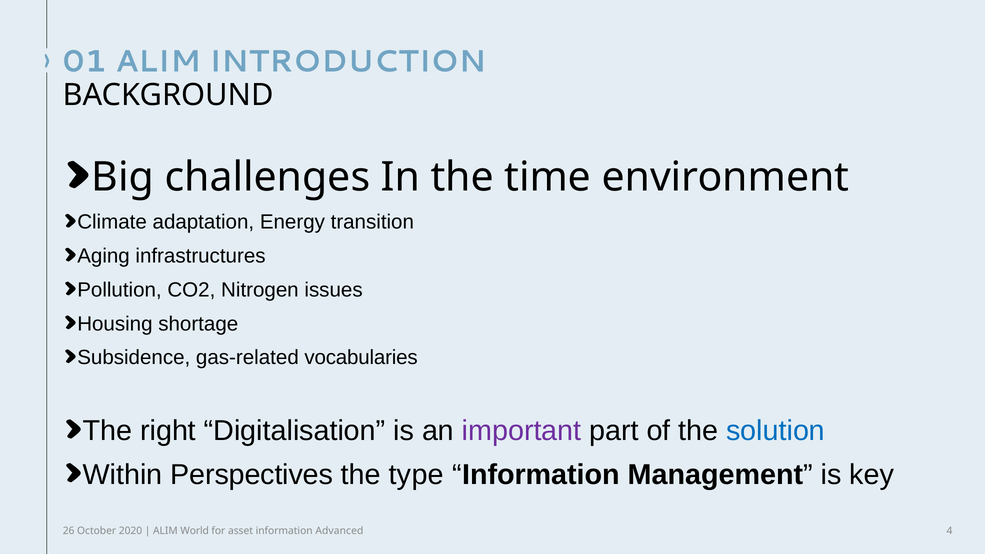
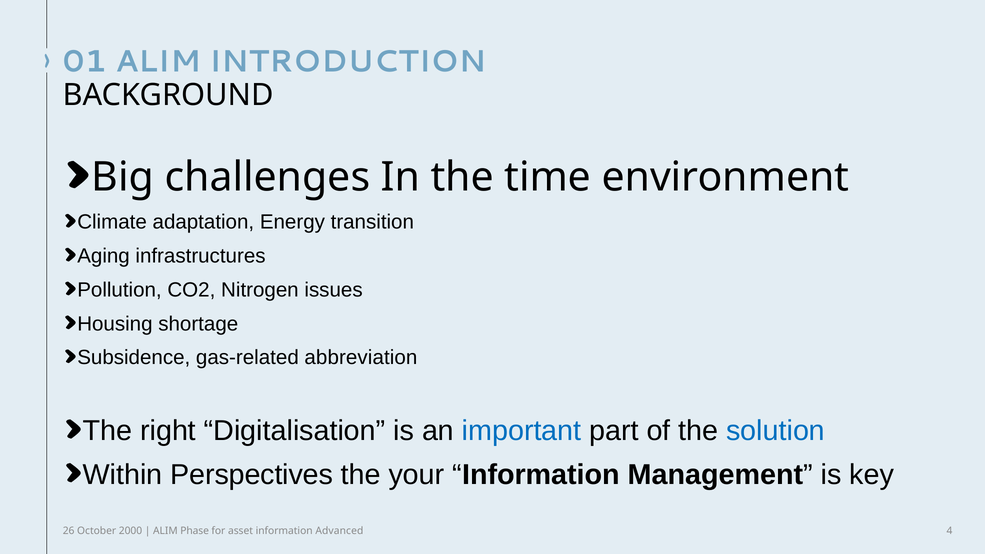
vocabularies: vocabularies -> abbreviation
important colour: purple -> blue
type: type -> your
2020: 2020 -> 2000
World: World -> Phase
